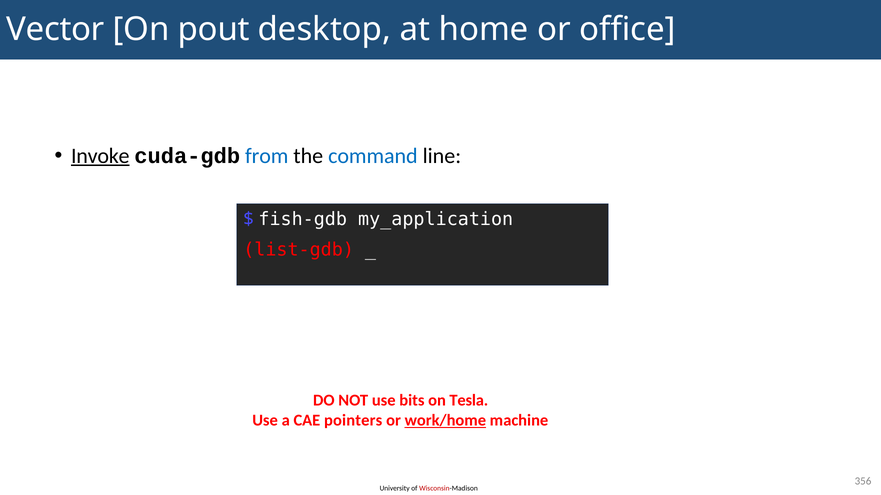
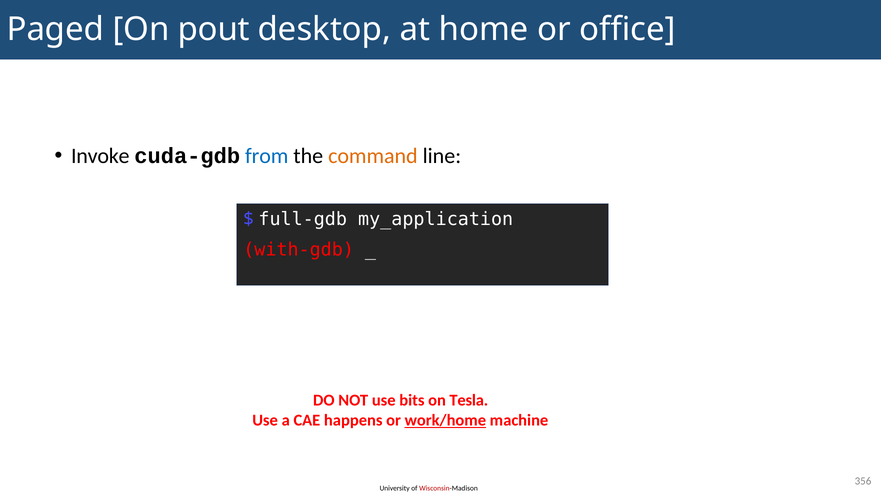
Vector: Vector -> Paged
Invoke underline: present -> none
command colour: blue -> orange
fish-gdb: fish-gdb -> full-gdb
list-gdb: list-gdb -> with-gdb
pointers: pointers -> happens
